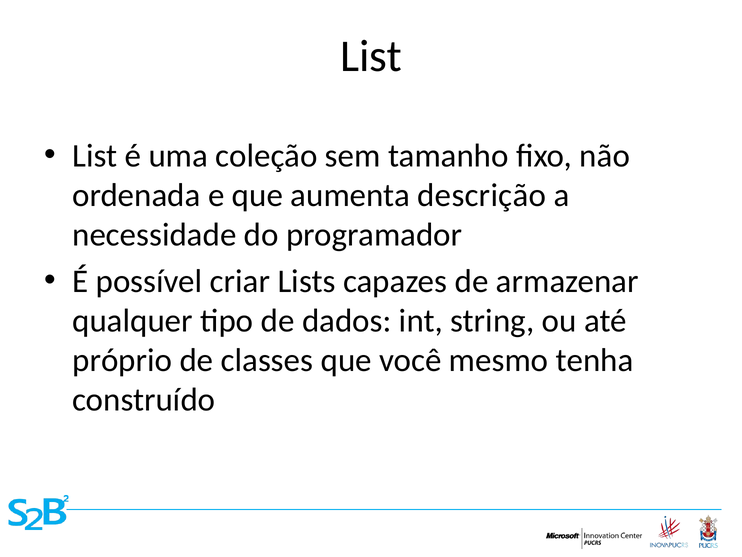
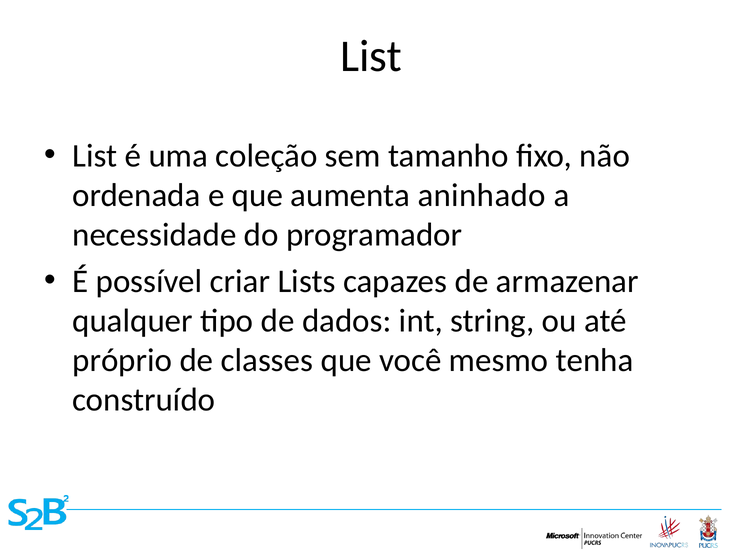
descrição: descrição -> aninhado
